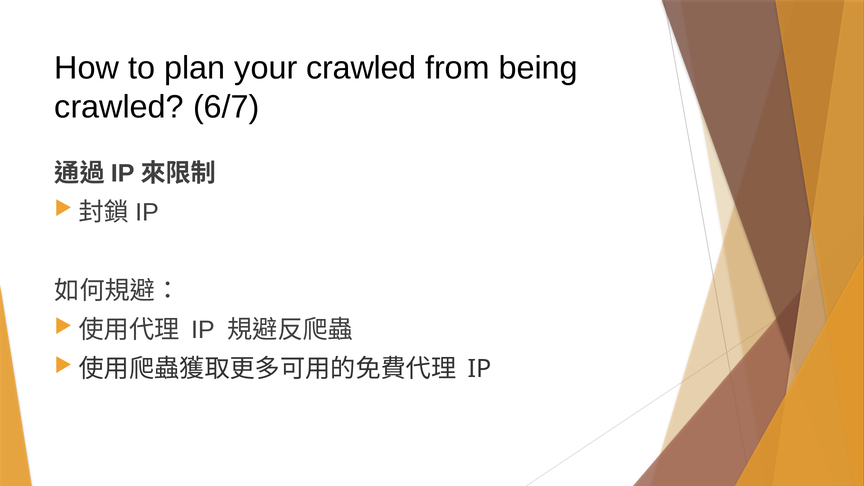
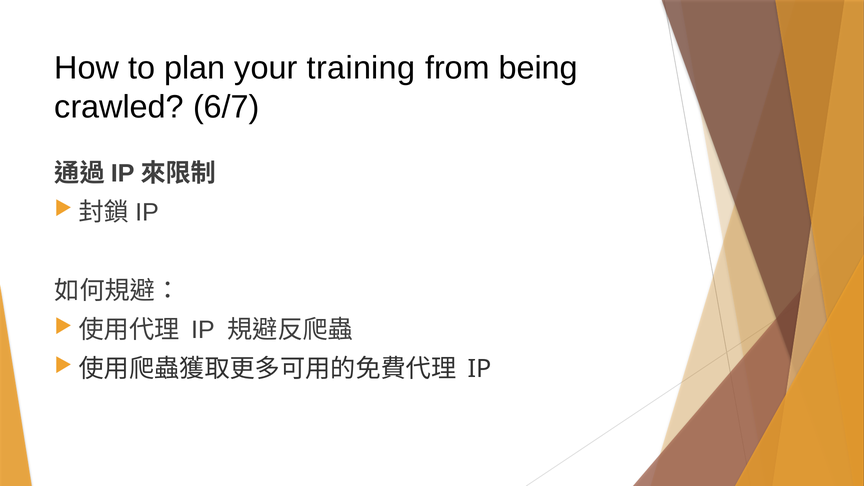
your crawled: crawled -> training
